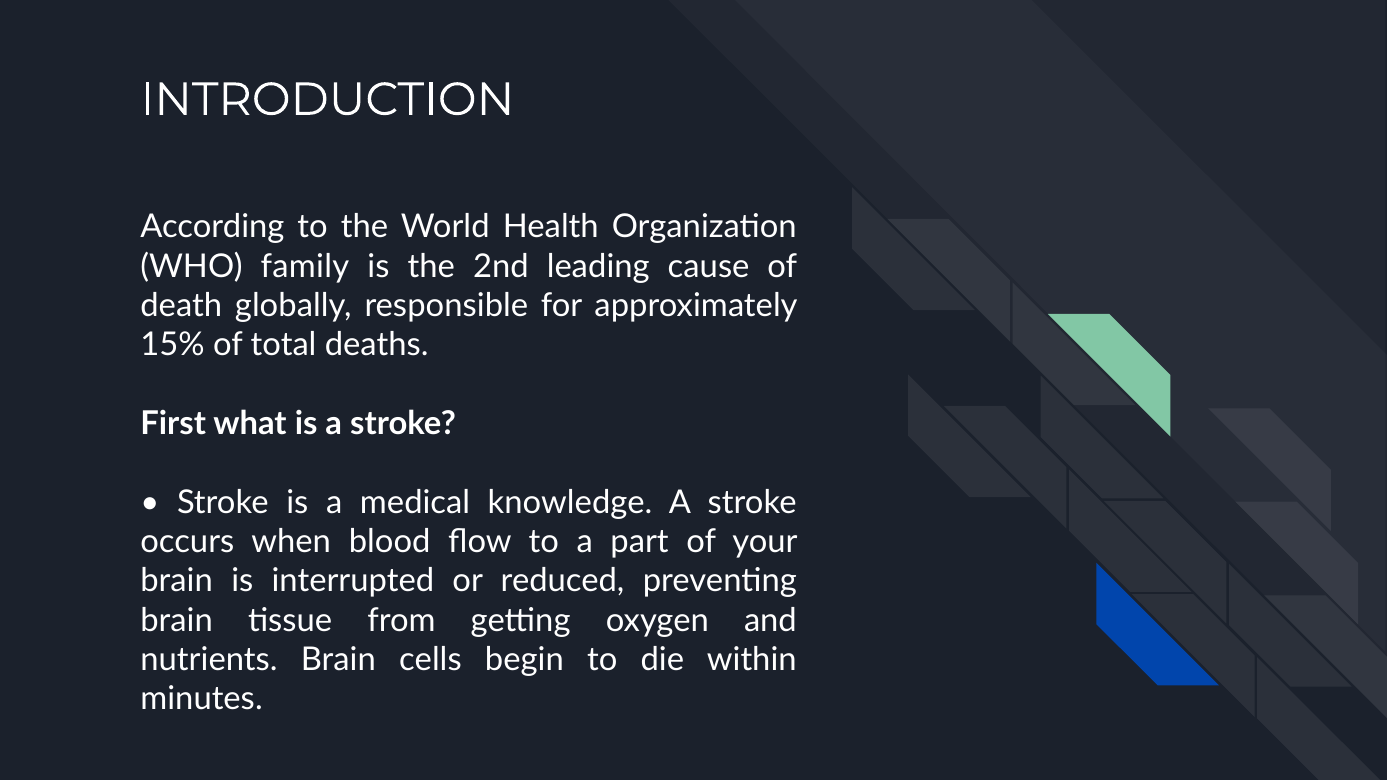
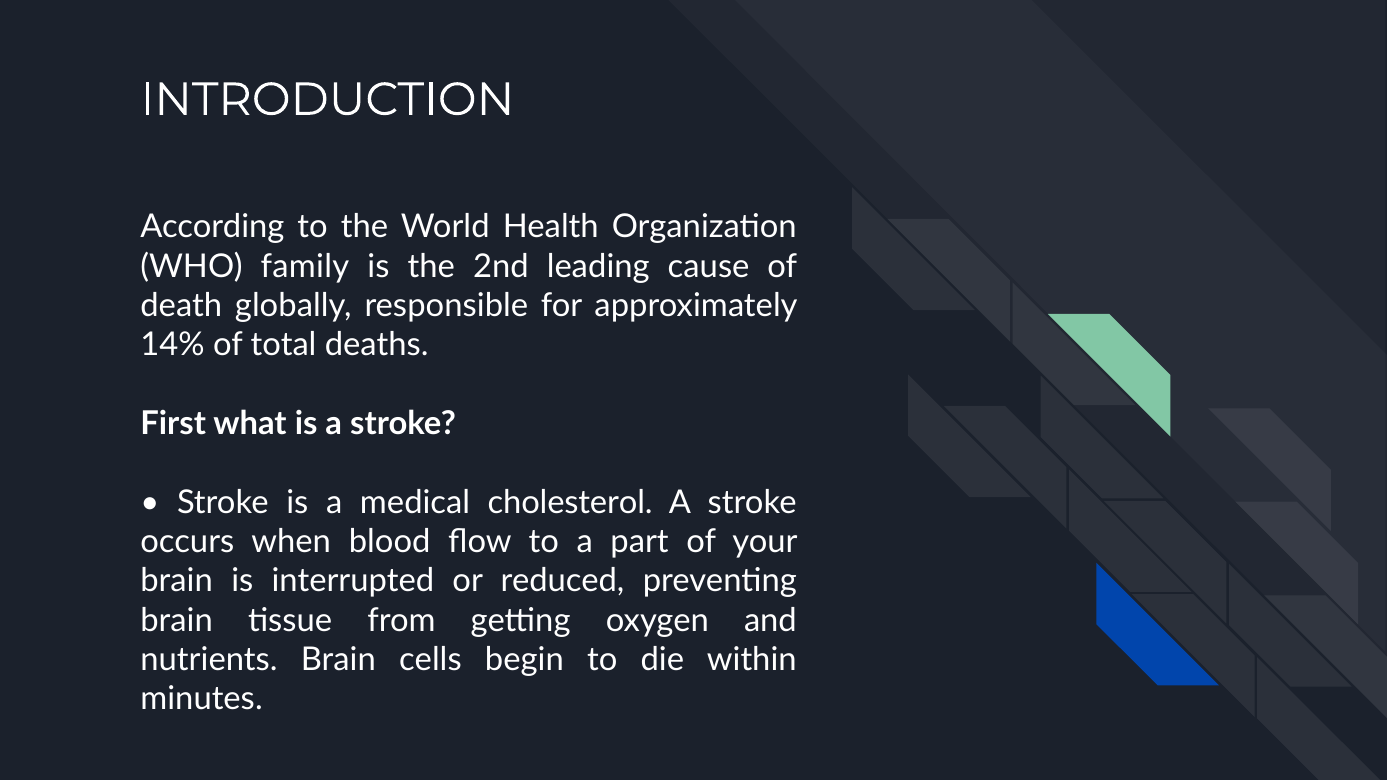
15%: 15% -> 14%
knowledge: knowledge -> cholesterol
